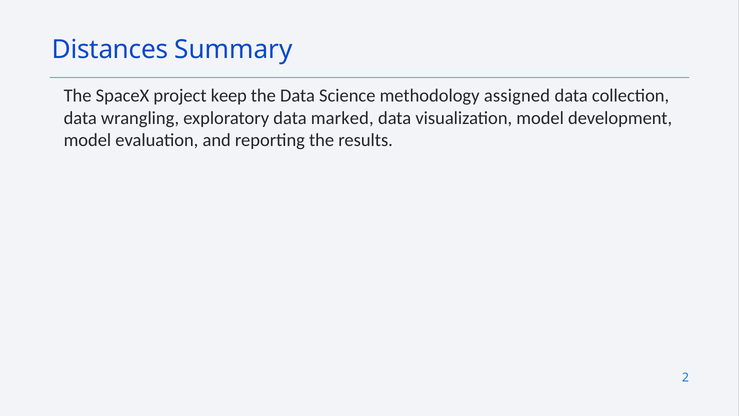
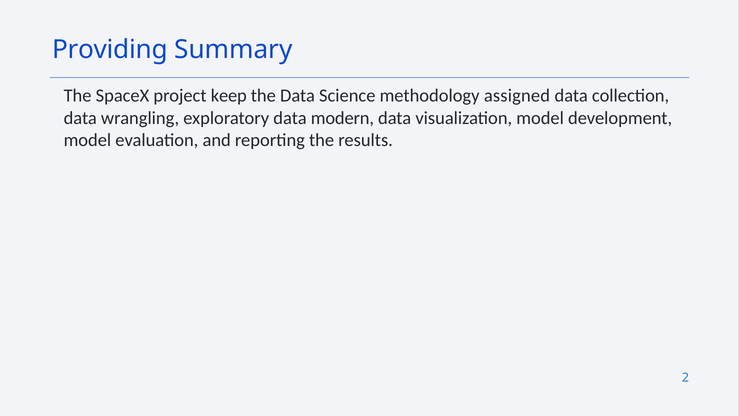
Distances: Distances -> Providing
marked: marked -> modern
